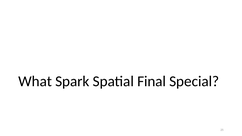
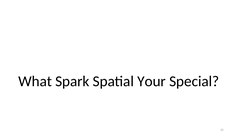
Final: Final -> Your
